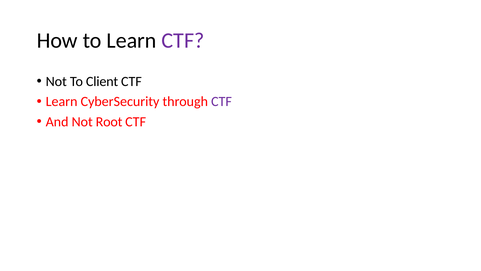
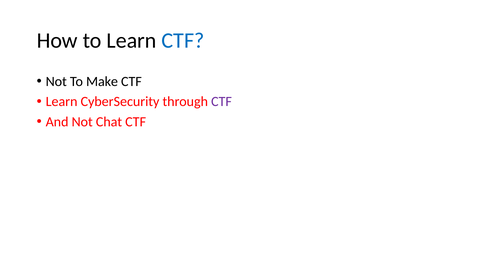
CTF at (183, 40) colour: purple -> blue
Client: Client -> Make
Root: Root -> Chat
